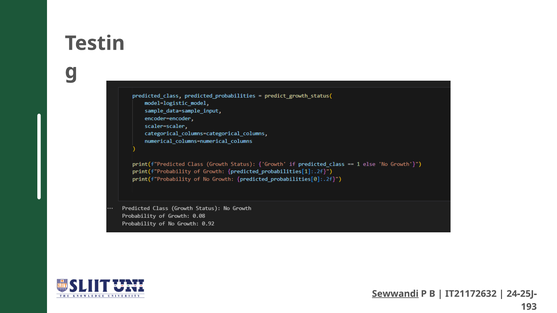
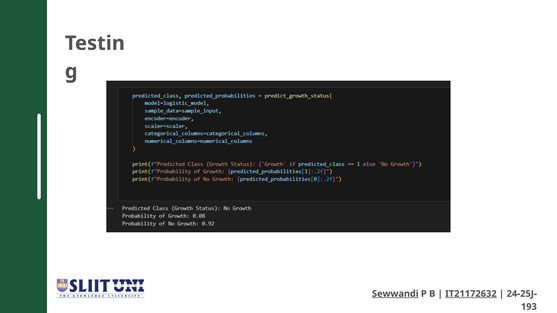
IT21172632 underline: none -> present
